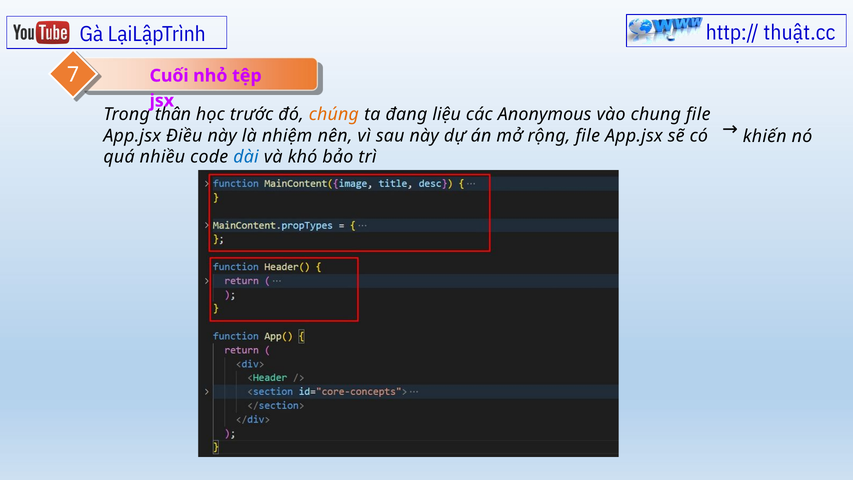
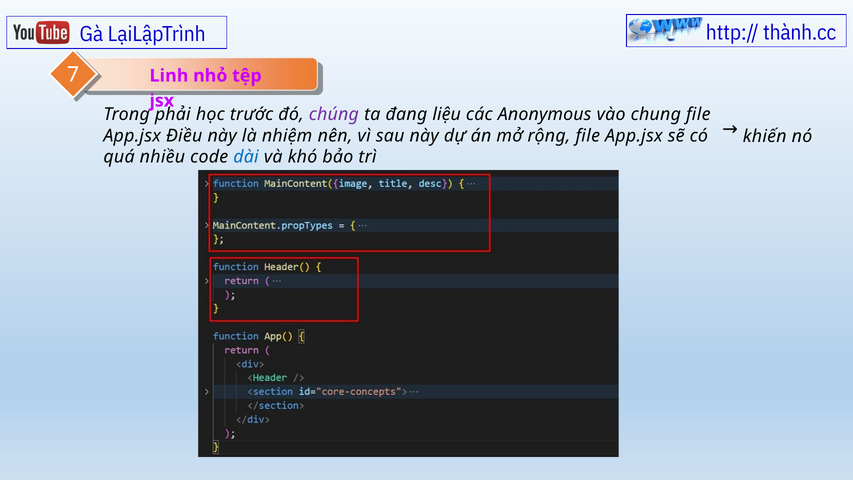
thuật.cc: thuật.cc -> thành.cc
Cuối: Cuối -> Linh
thân: thân -> phải
chúng colour: orange -> purple
